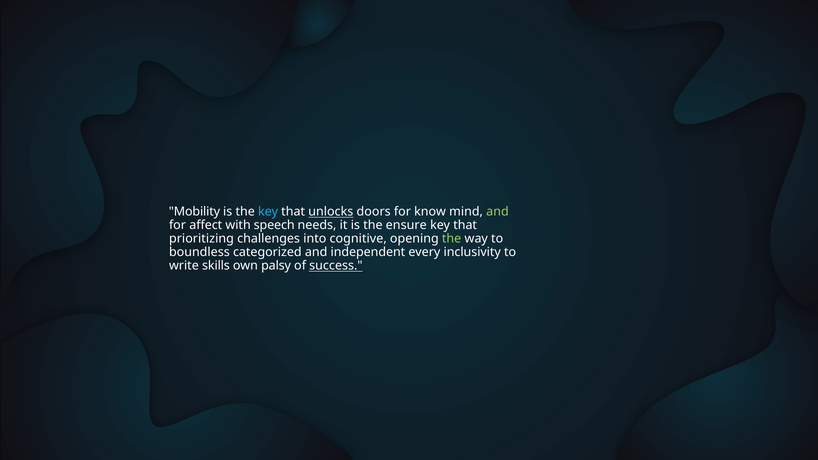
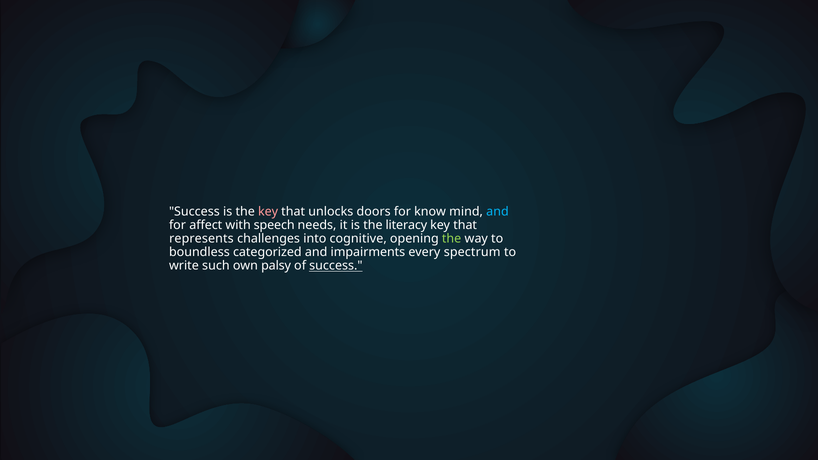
Mobility at (194, 212): Mobility -> Success
key at (268, 212) colour: light blue -> pink
unlocks underline: present -> none
and at (497, 212) colour: light green -> light blue
ensure: ensure -> literacy
prioritizing: prioritizing -> represents
independent: independent -> impairments
inclusivity: inclusivity -> spectrum
skills: skills -> such
